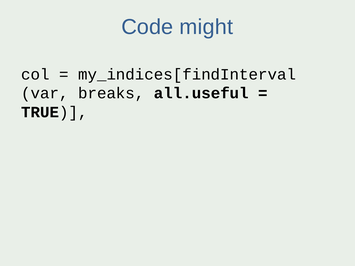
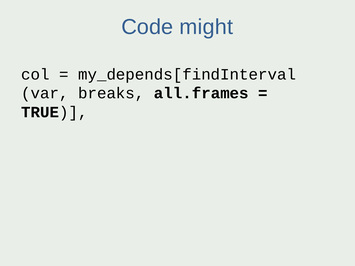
my_indices[findInterval: my_indices[findInterval -> my_depends[findInterval
all.useful: all.useful -> all.frames
